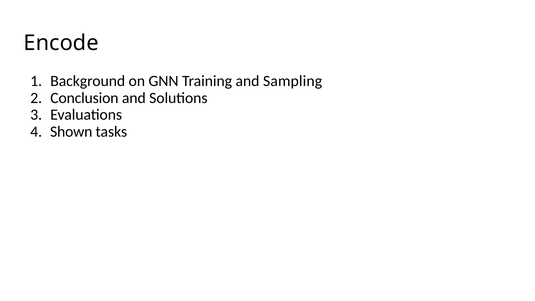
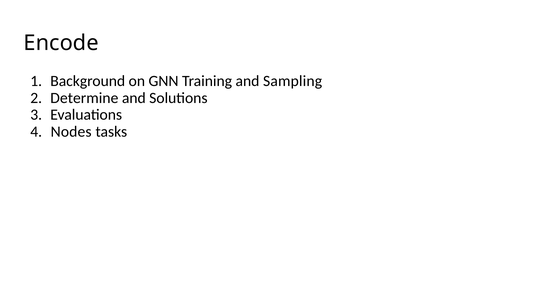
Conclusion: Conclusion -> Determine
Shown: Shown -> Nodes
